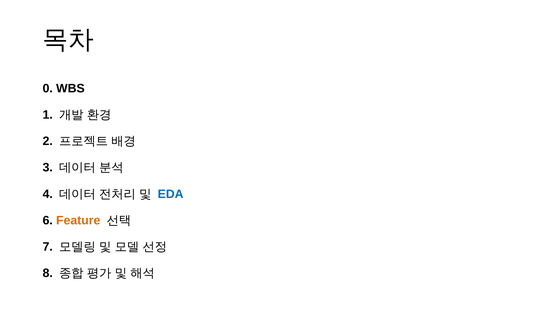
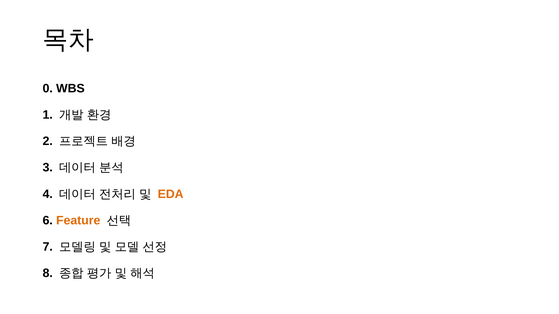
EDA colour: blue -> orange
